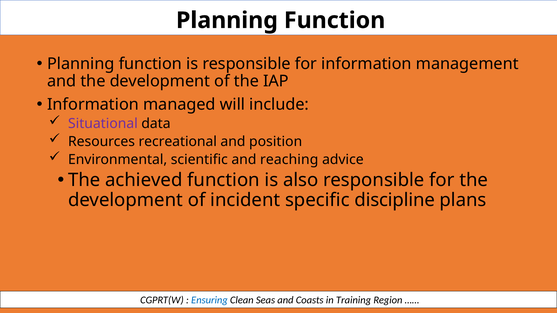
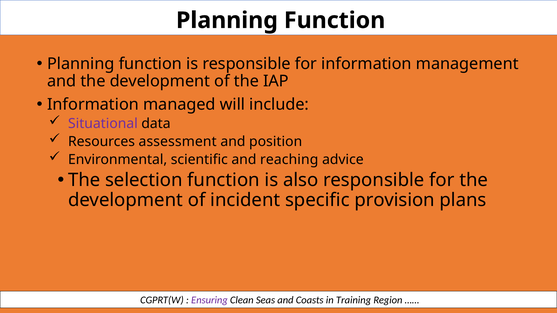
recreational: recreational -> assessment
achieved: achieved -> selection
discipline: discipline -> provision
Ensuring colour: blue -> purple
